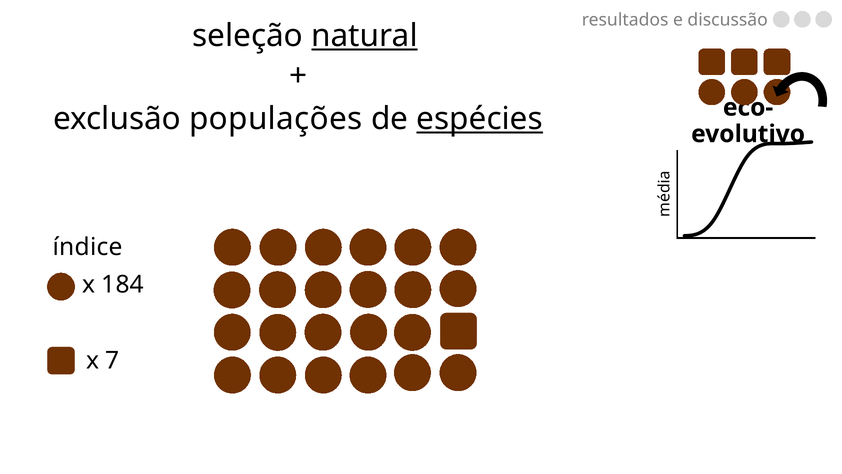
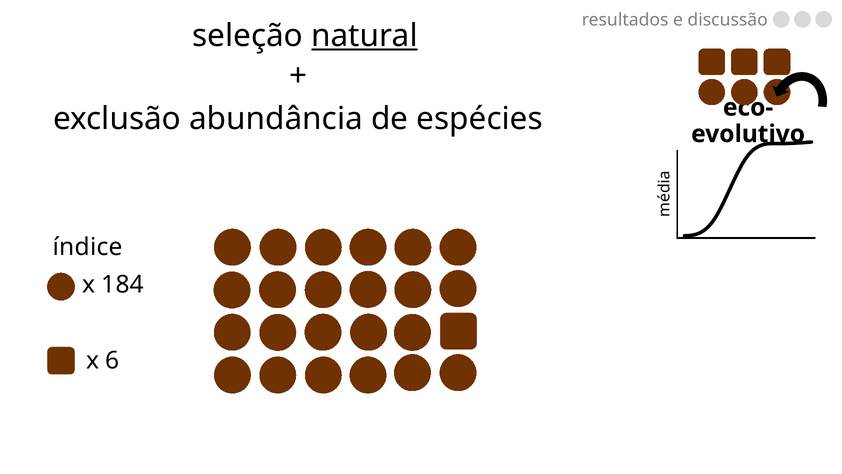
populações: populações -> abundância
espécies underline: present -> none
7: 7 -> 6
